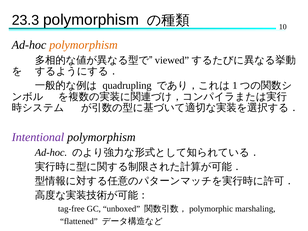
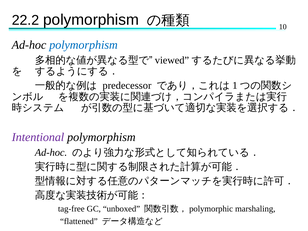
23.3: 23.3 -> 22.2
polymorphism at (83, 45) colour: orange -> blue
quadrupling: quadrupling -> predecessor
